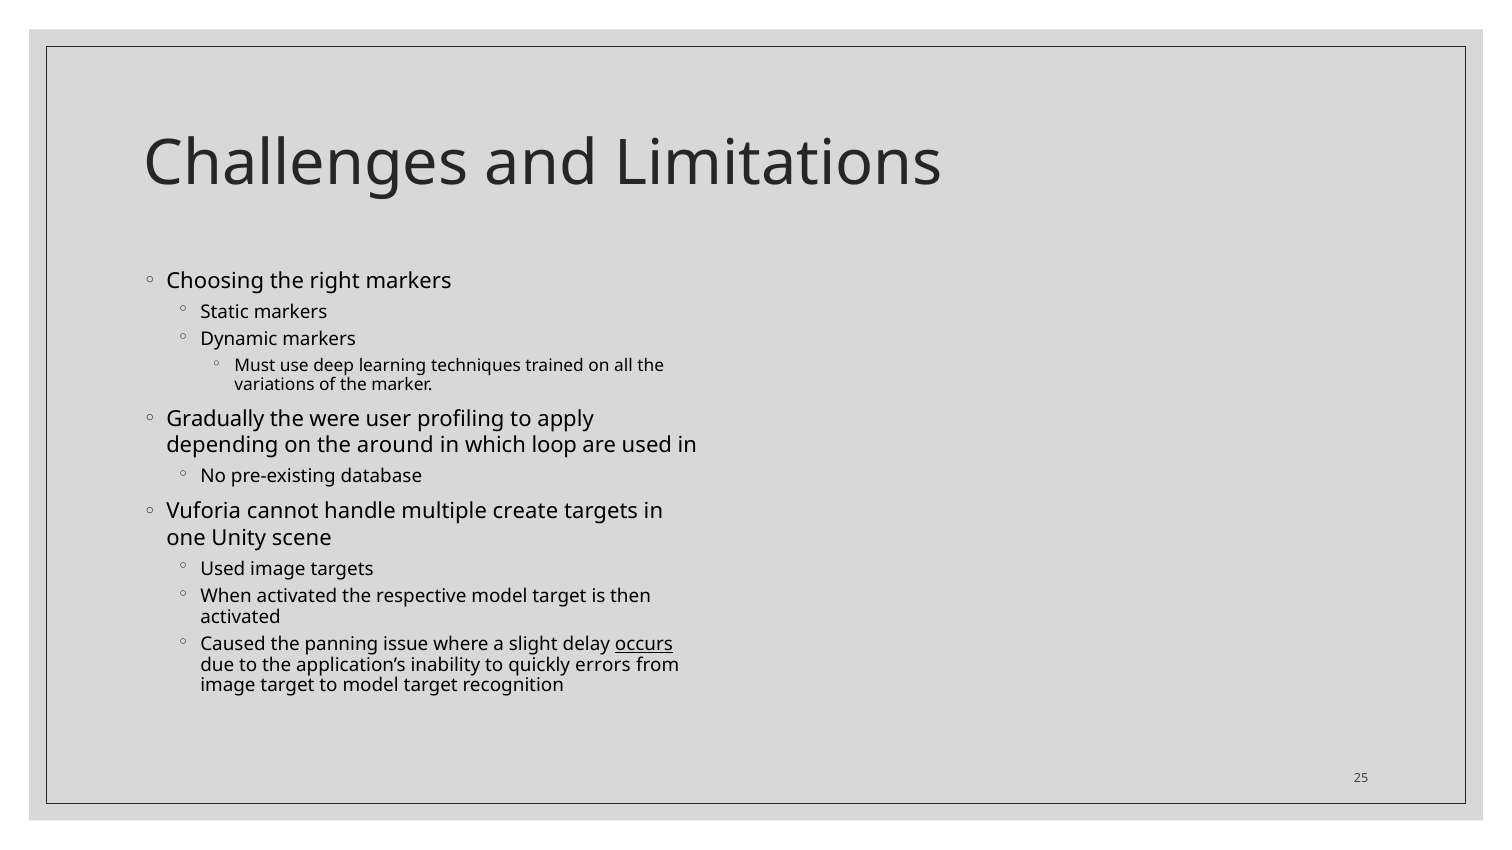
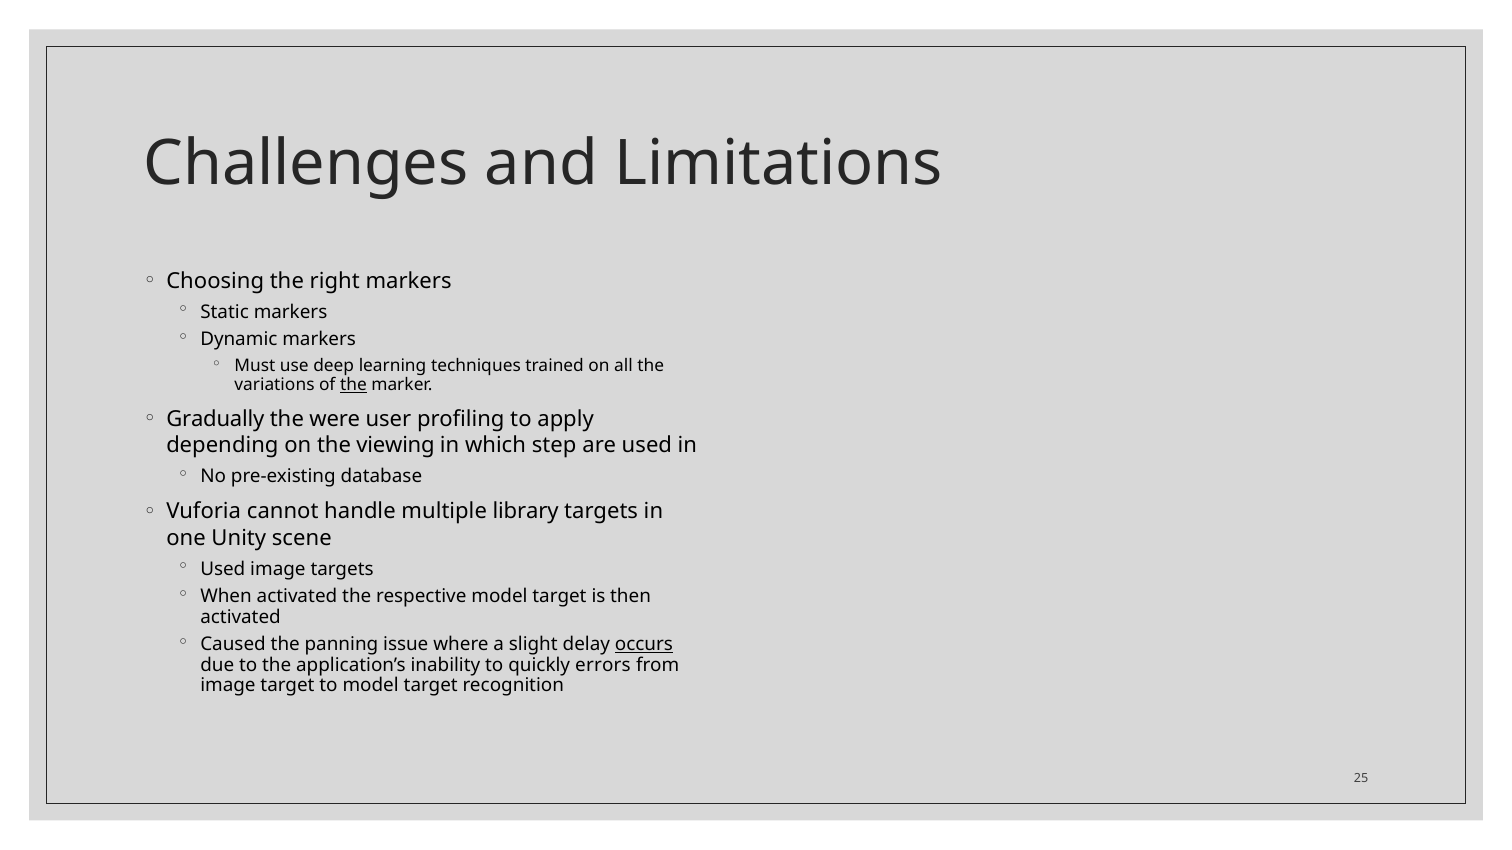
the at (353, 385) underline: none -> present
around: around -> viewing
loop: loop -> step
create: create -> library
